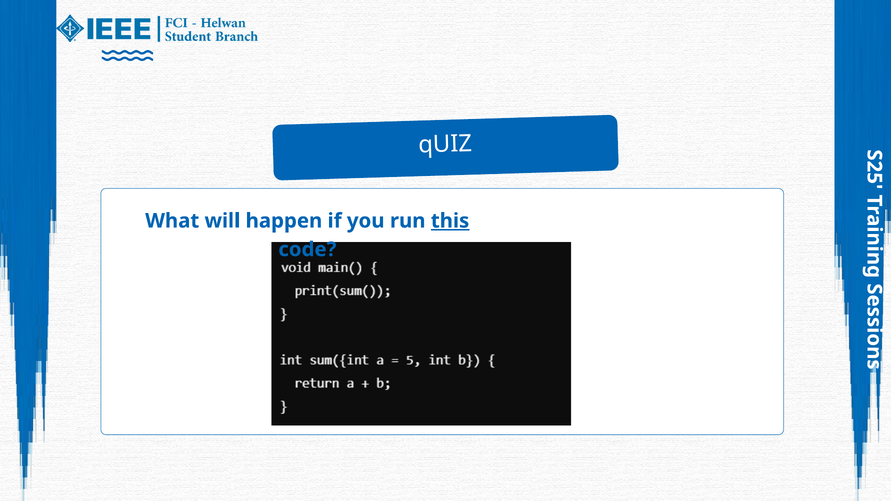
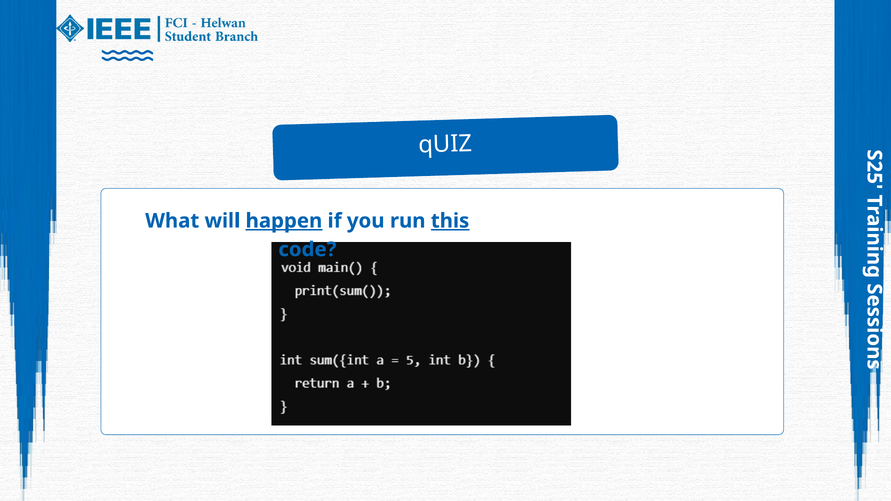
happen underline: none -> present
